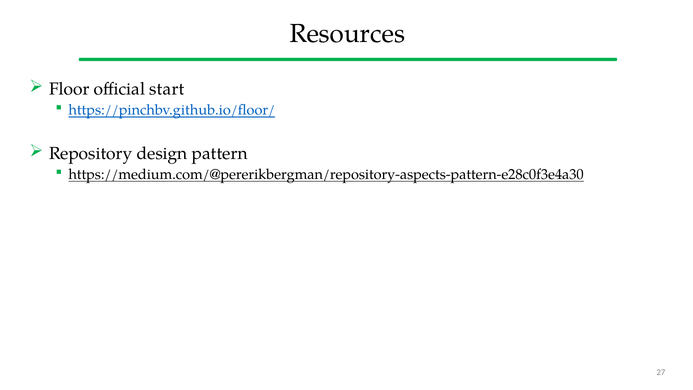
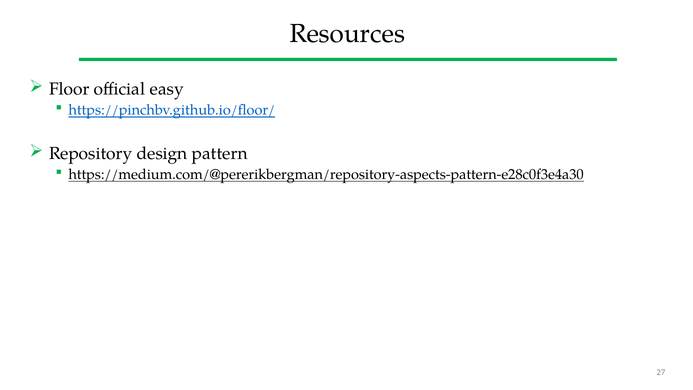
start: start -> easy
